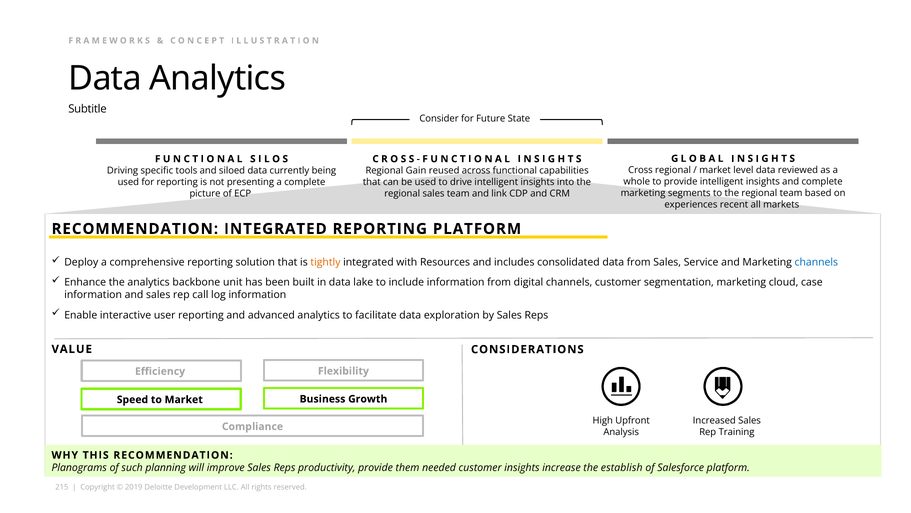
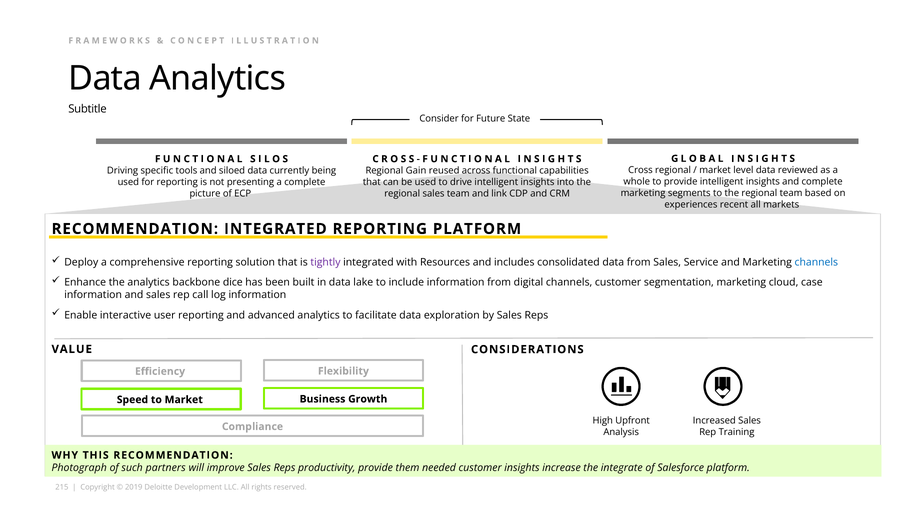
tightly colour: orange -> purple
unit: unit -> dice
Planograms: Planograms -> Photograph
planning: planning -> partners
establish: establish -> integrate
